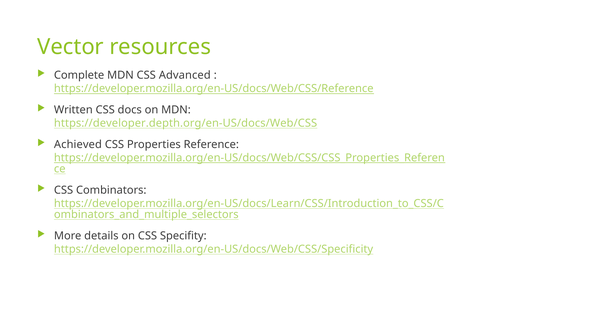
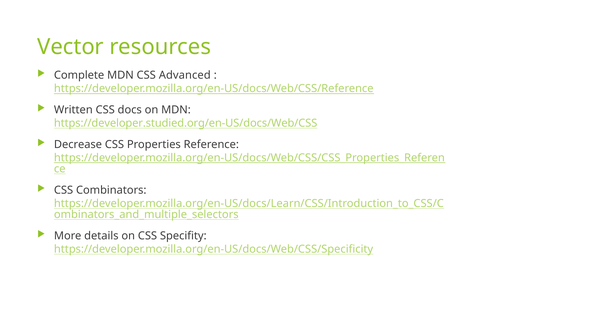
https://developer.depth.org/en-US/docs/Web/CSS: https://developer.depth.org/en-US/docs/Web/CSS -> https://developer.studied.org/en-US/docs/Web/CSS
Achieved: Achieved -> Decrease
